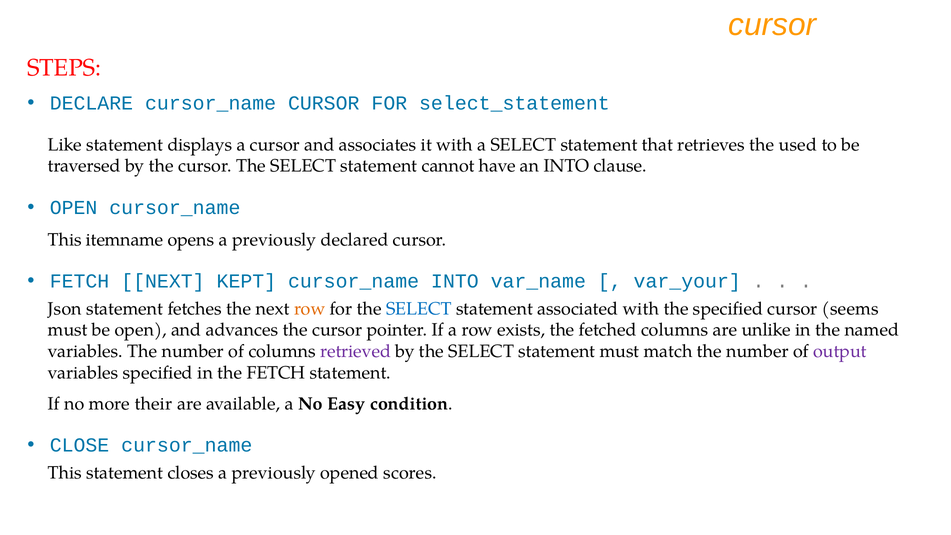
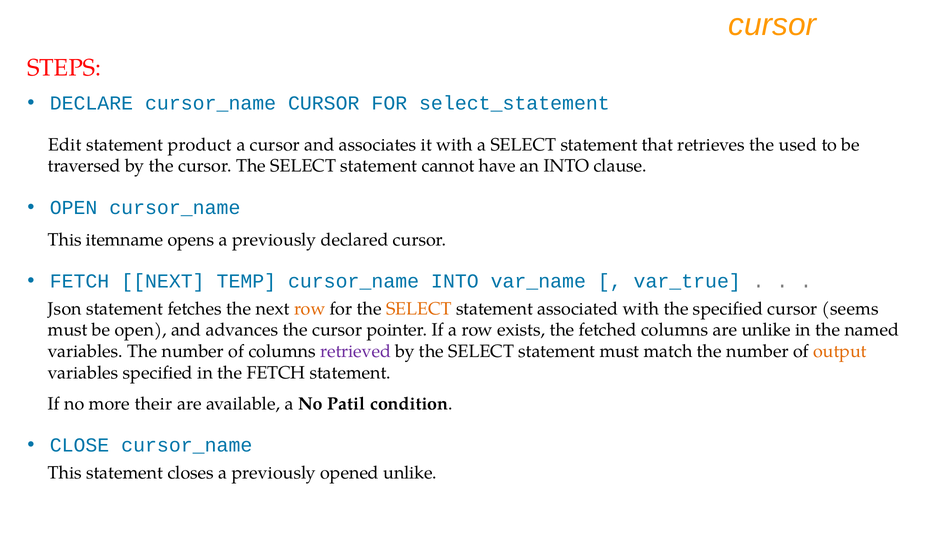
Like: Like -> Edit
displays: displays -> product
KEPT: KEPT -> TEMP
var_your: var_your -> var_true
SELECT at (419, 309) colour: blue -> orange
output colour: purple -> orange
Easy: Easy -> Patil
opened scores: scores -> unlike
